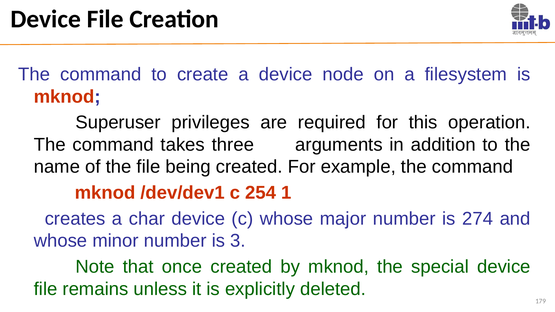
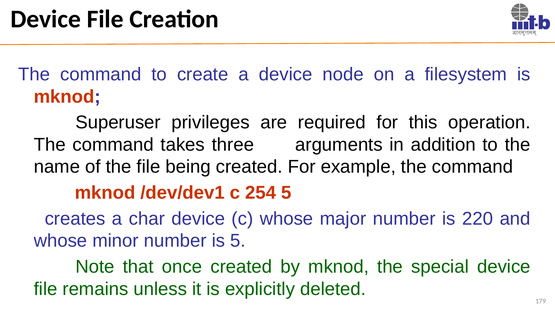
254 1: 1 -> 5
274: 274 -> 220
is 3: 3 -> 5
